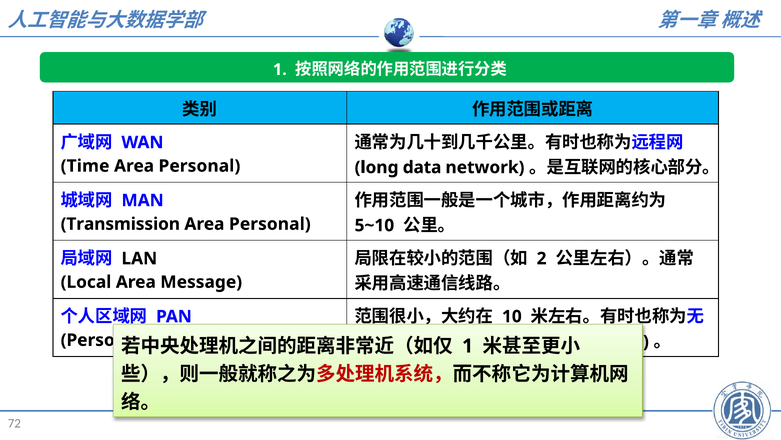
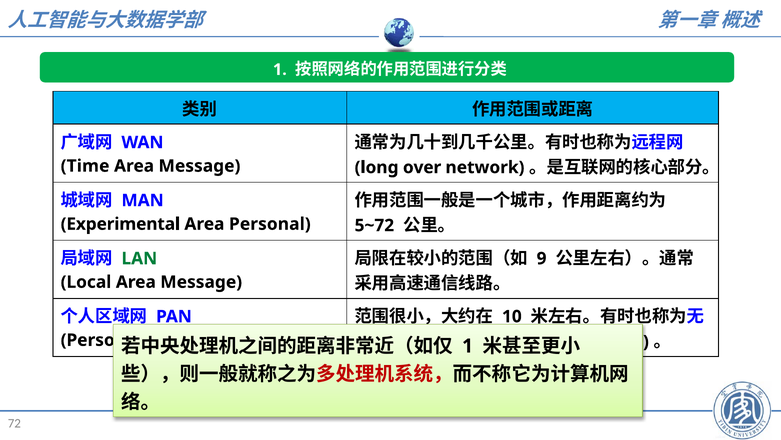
Personal at (199, 166): Personal -> Message
data: data -> over
Transmission: Transmission -> Experimental
5~10: 5~10 -> 5~72
LAN colour: black -> green
2: 2 -> 9
